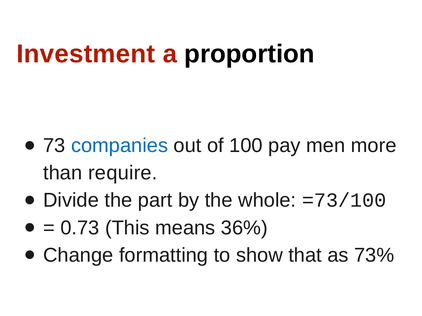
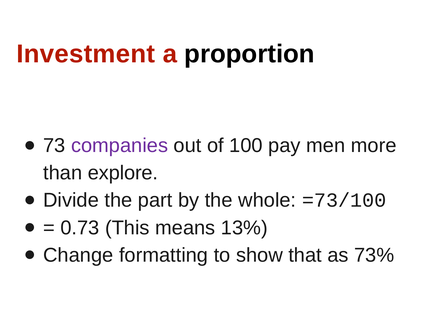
companies colour: blue -> purple
require: require -> explore
36%: 36% -> 13%
